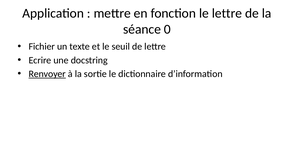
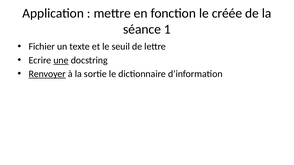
le lettre: lettre -> créée
0: 0 -> 1
une underline: none -> present
